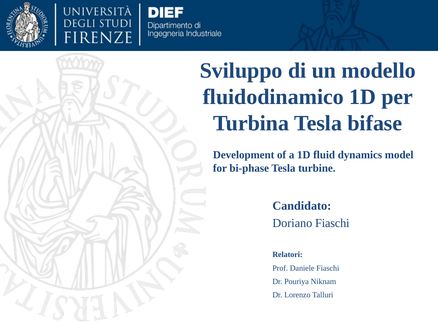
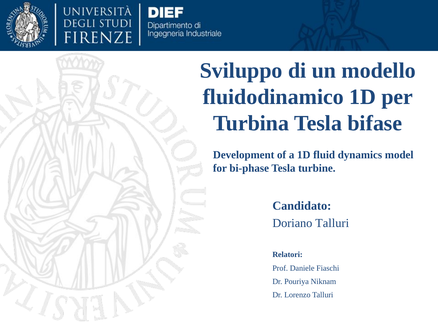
Doriano Fiaschi: Fiaschi -> Talluri
